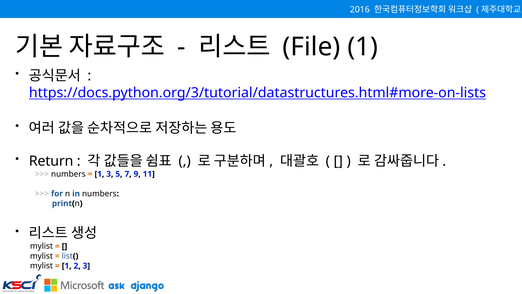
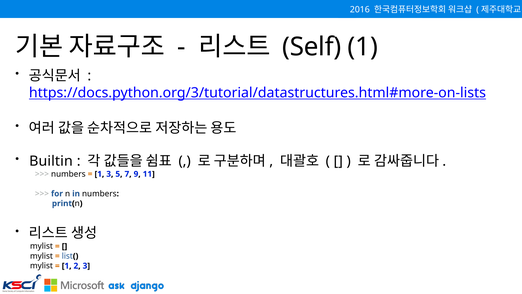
File: File -> Self
Return: Return -> Builtin
